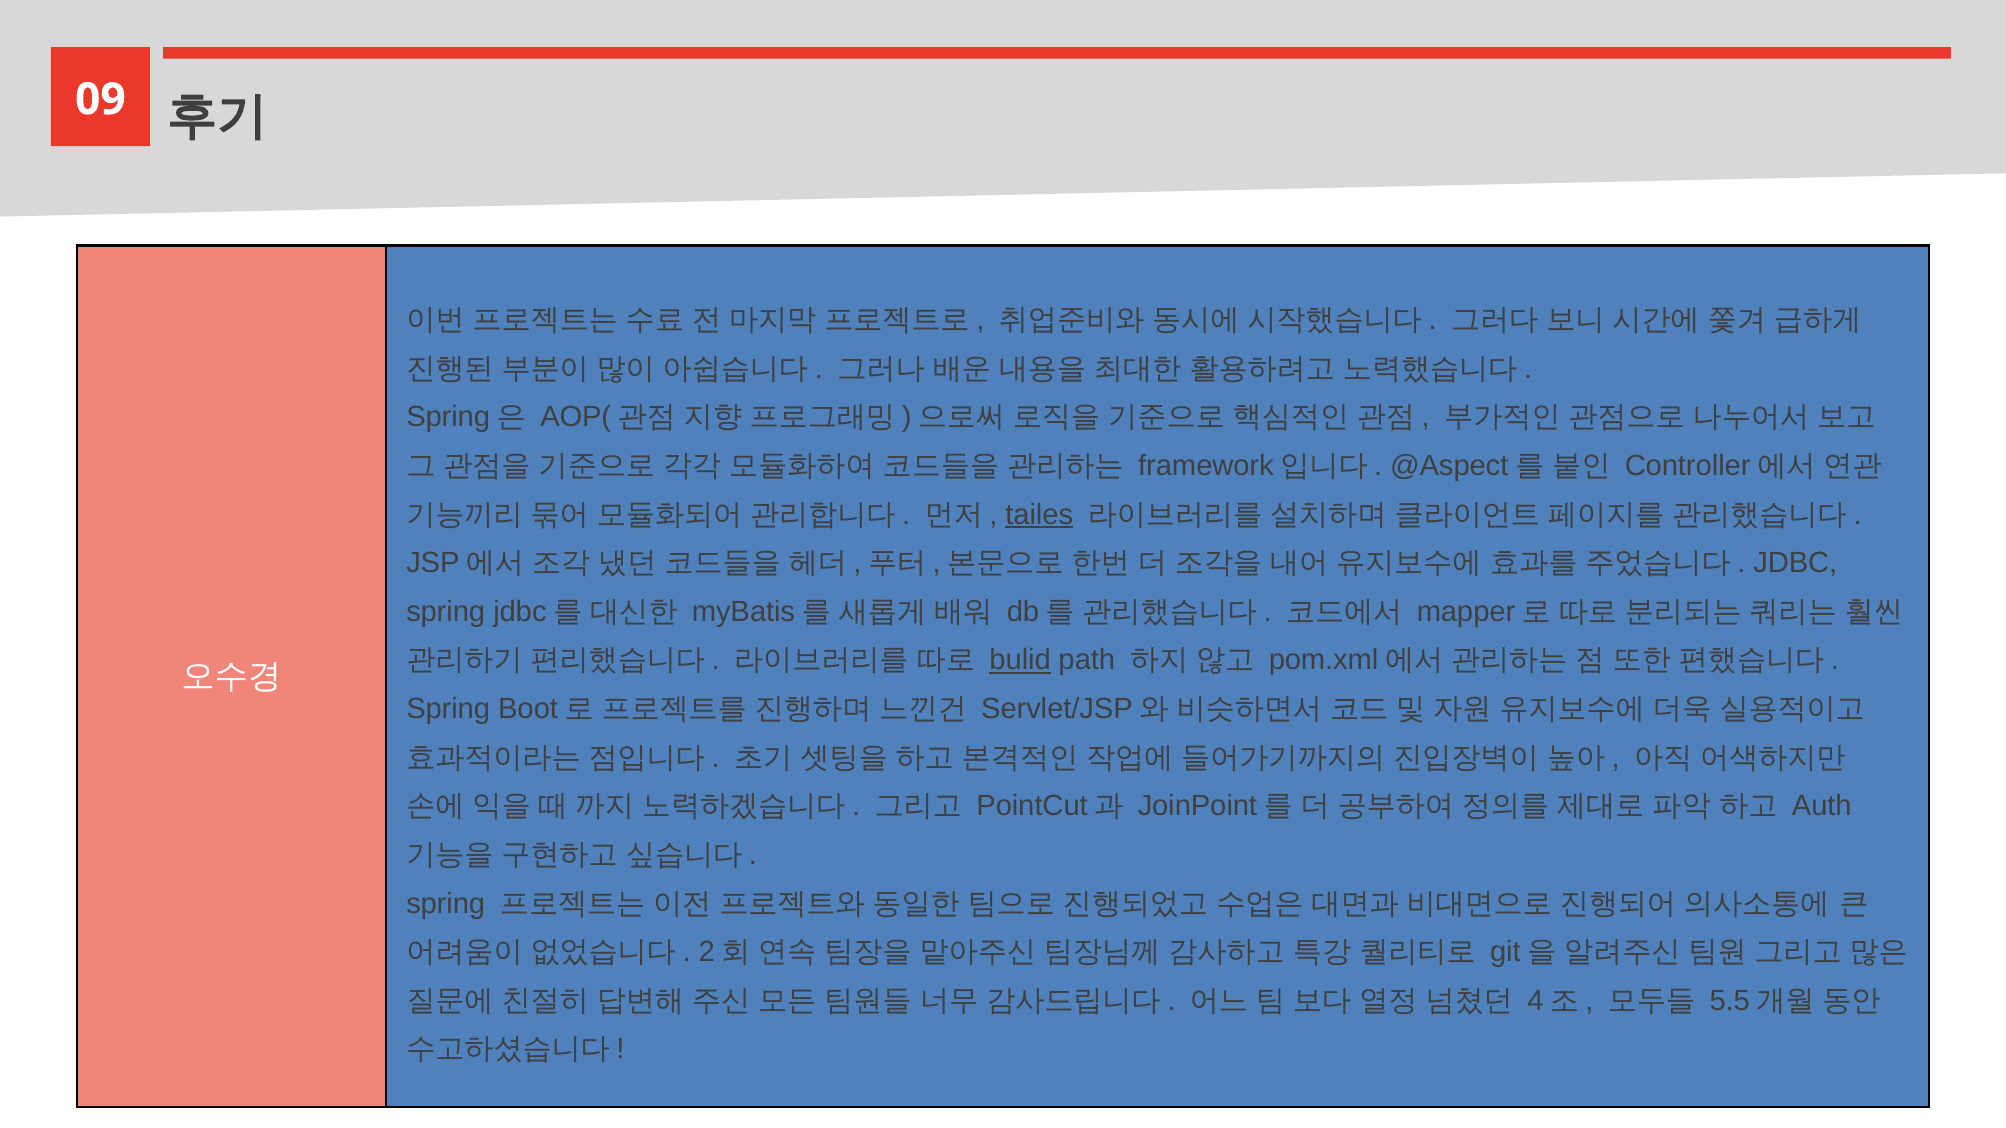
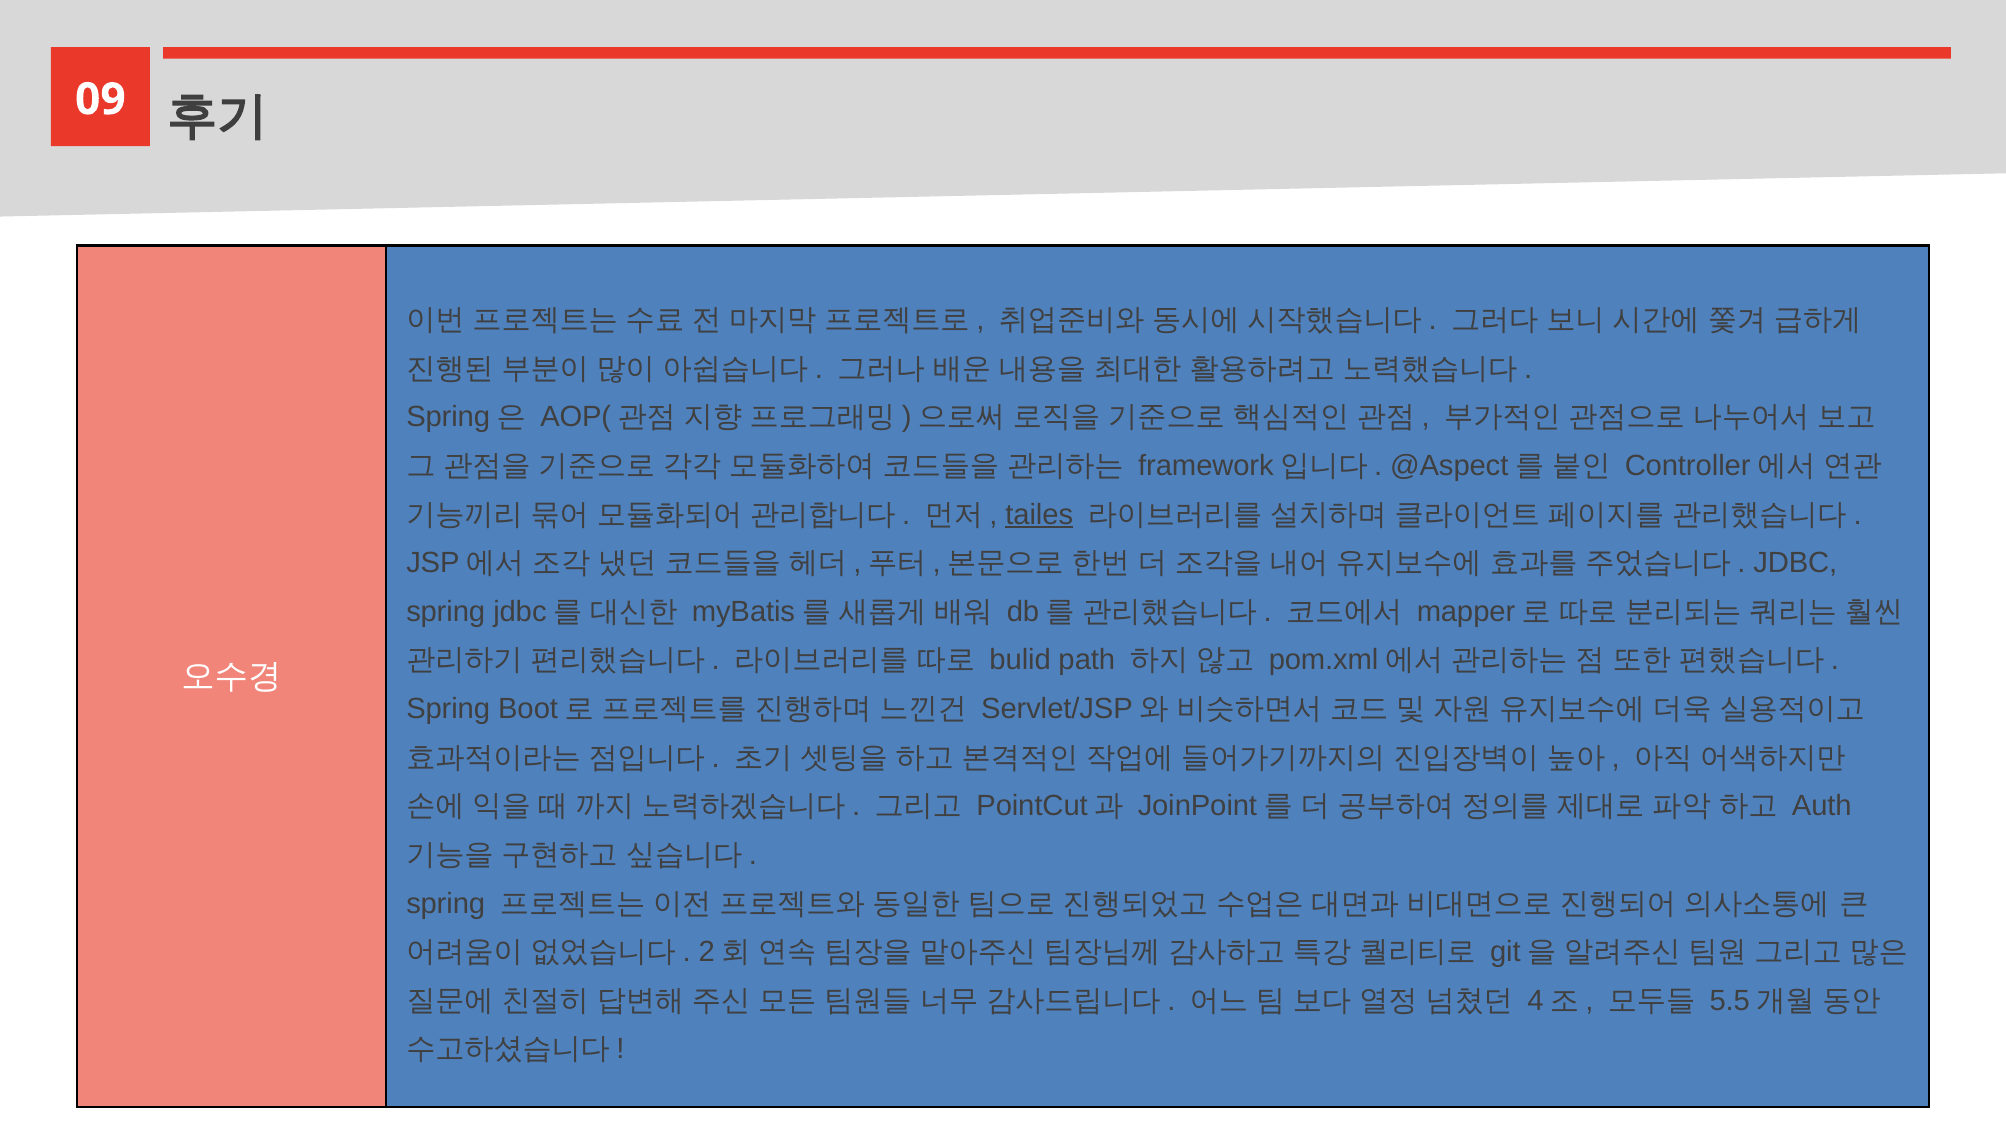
bulid underline: present -> none
